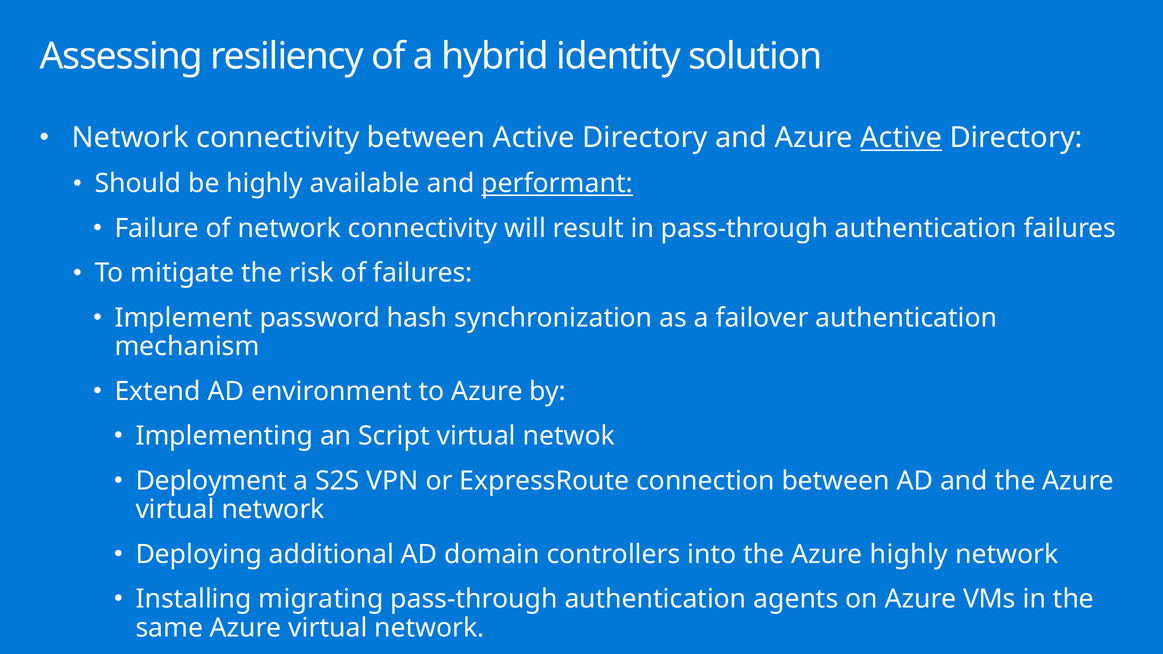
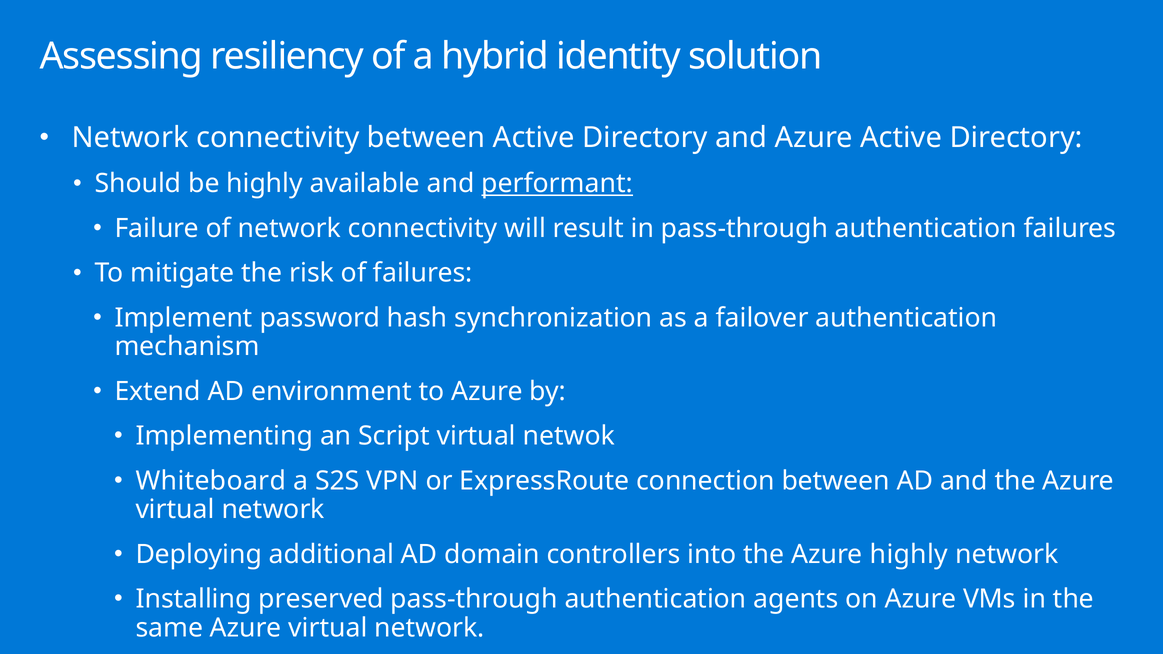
Active at (901, 138) underline: present -> none
Deployment: Deployment -> Whiteboard
migrating: migrating -> preserved
